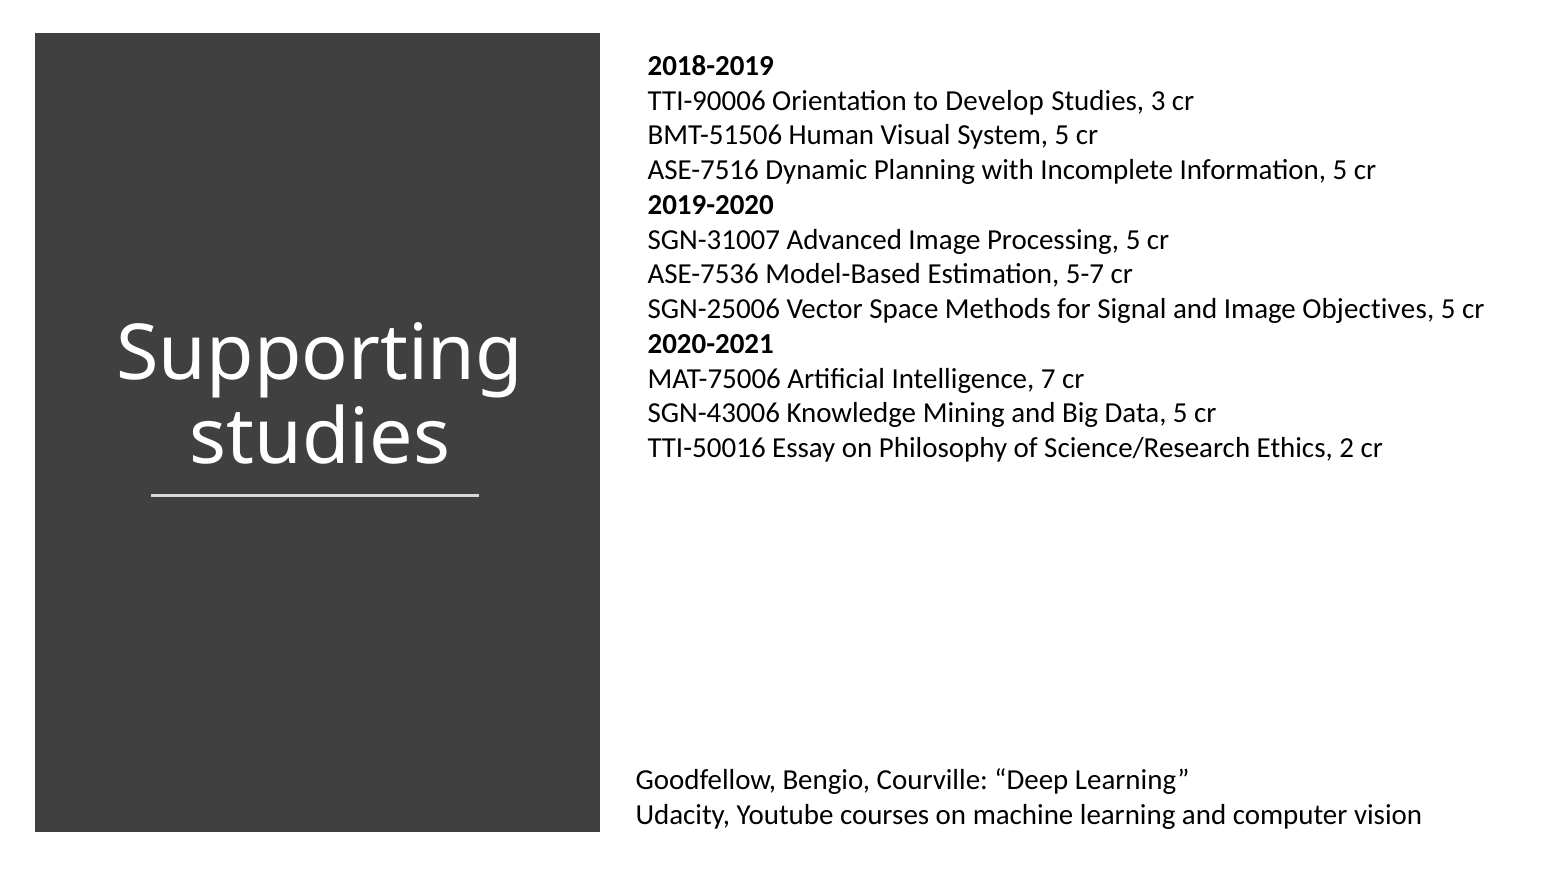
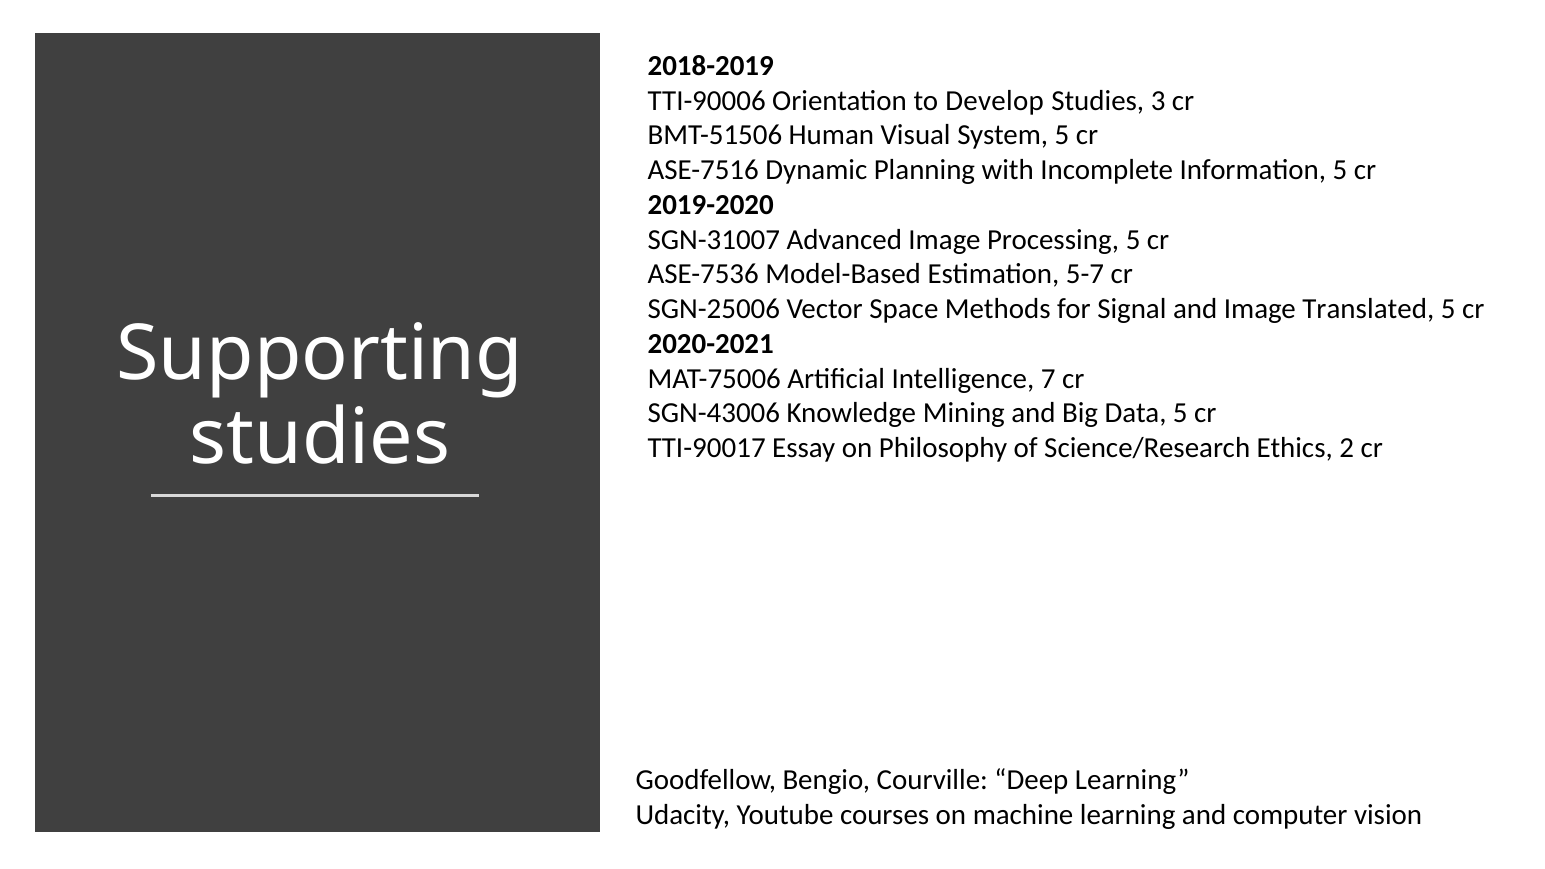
Objectives: Objectives -> Translated
TTI-50016: TTI-50016 -> TTI-90017
